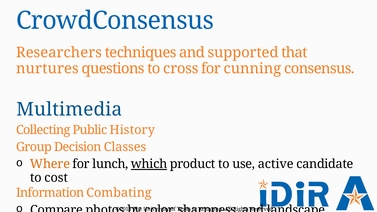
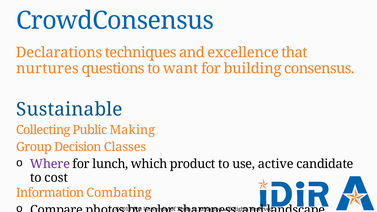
Researchers: Researchers -> Declarations
supported: supported -> excellence
cross: cross -> want
cunning: cunning -> building
Multimedia: Multimedia -> Sustainable
History: History -> Making
Where colour: orange -> purple
which underline: present -> none
